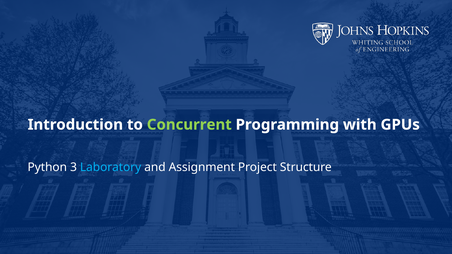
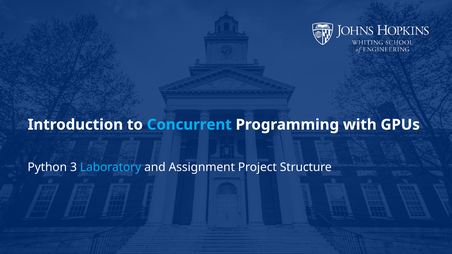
Concurrent colour: light green -> light blue
